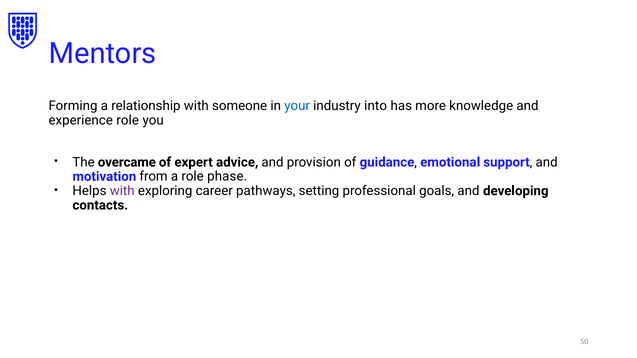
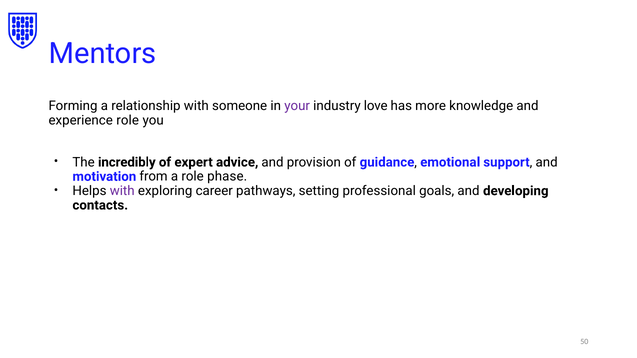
your colour: blue -> purple
into: into -> love
overcame: overcame -> incredibly
